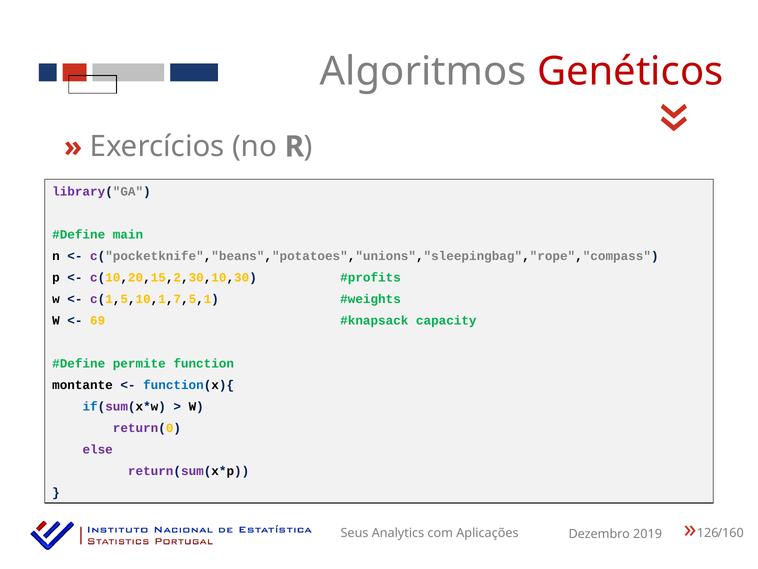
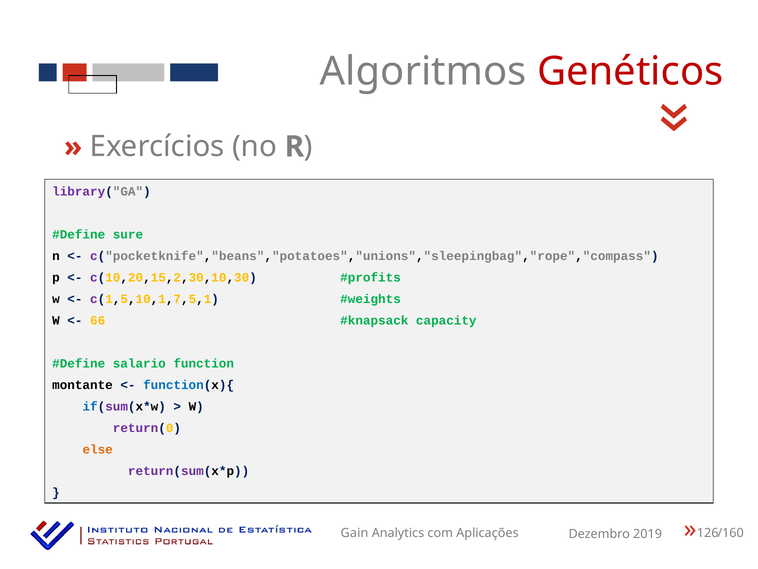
main: main -> sure
69: 69 -> 66
permite: permite -> salario
else colour: purple -> orange
Seus: Seus -> Gain
